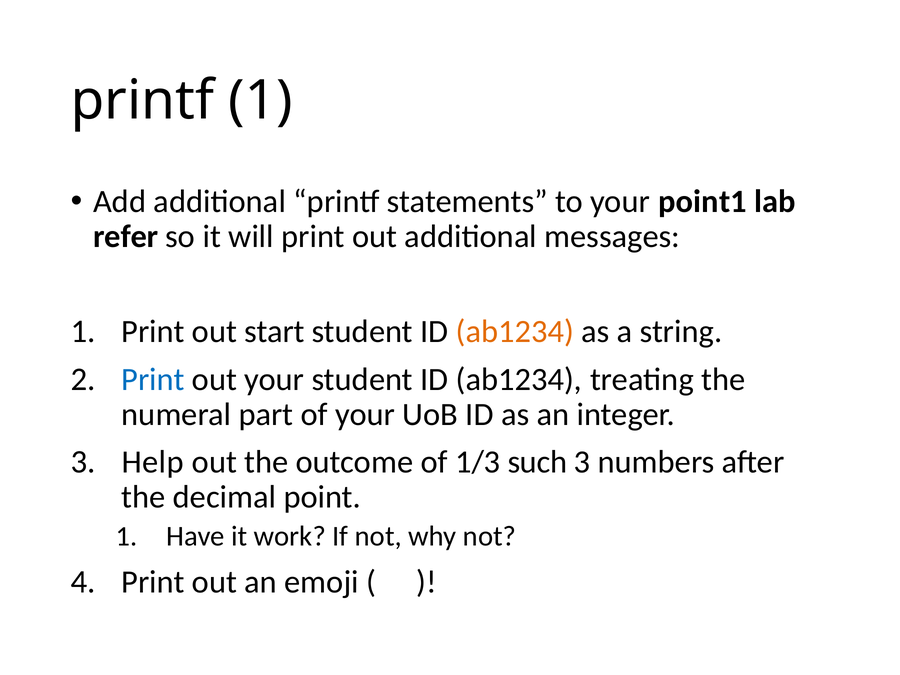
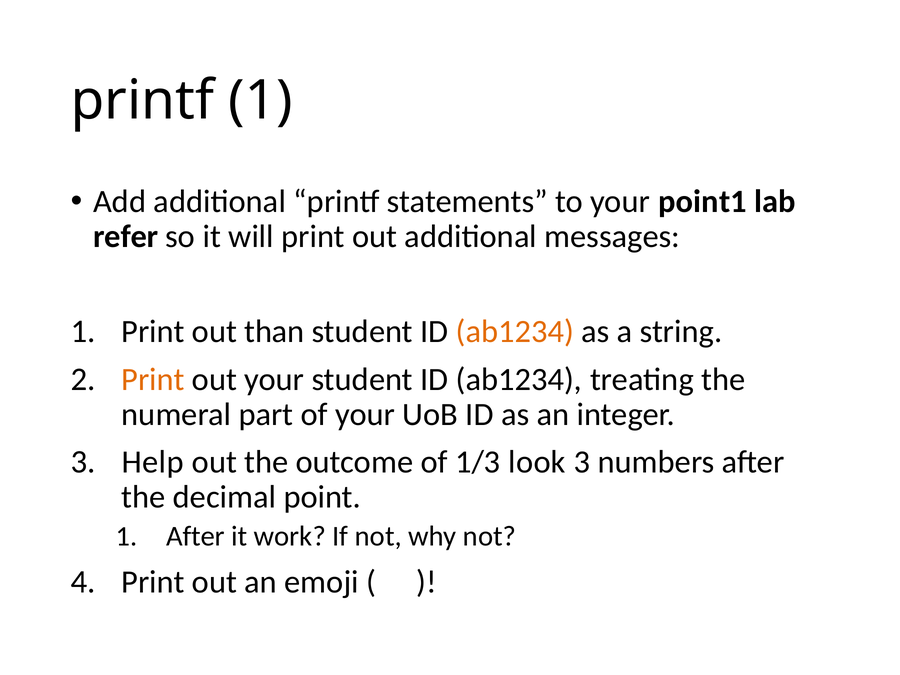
start: start -> than
Print at (153, 379) colour: blue -> orange
such: such -> look
1 Have: Have -> After
